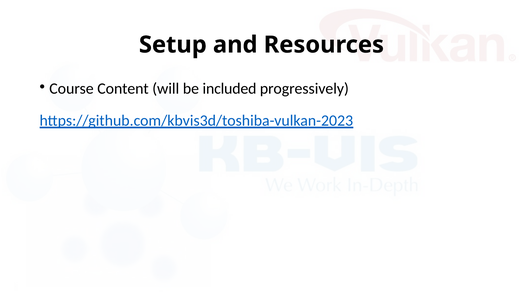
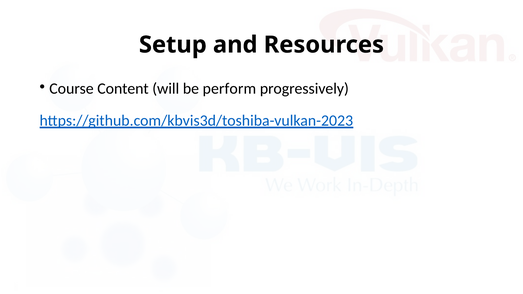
included: included -> perform
